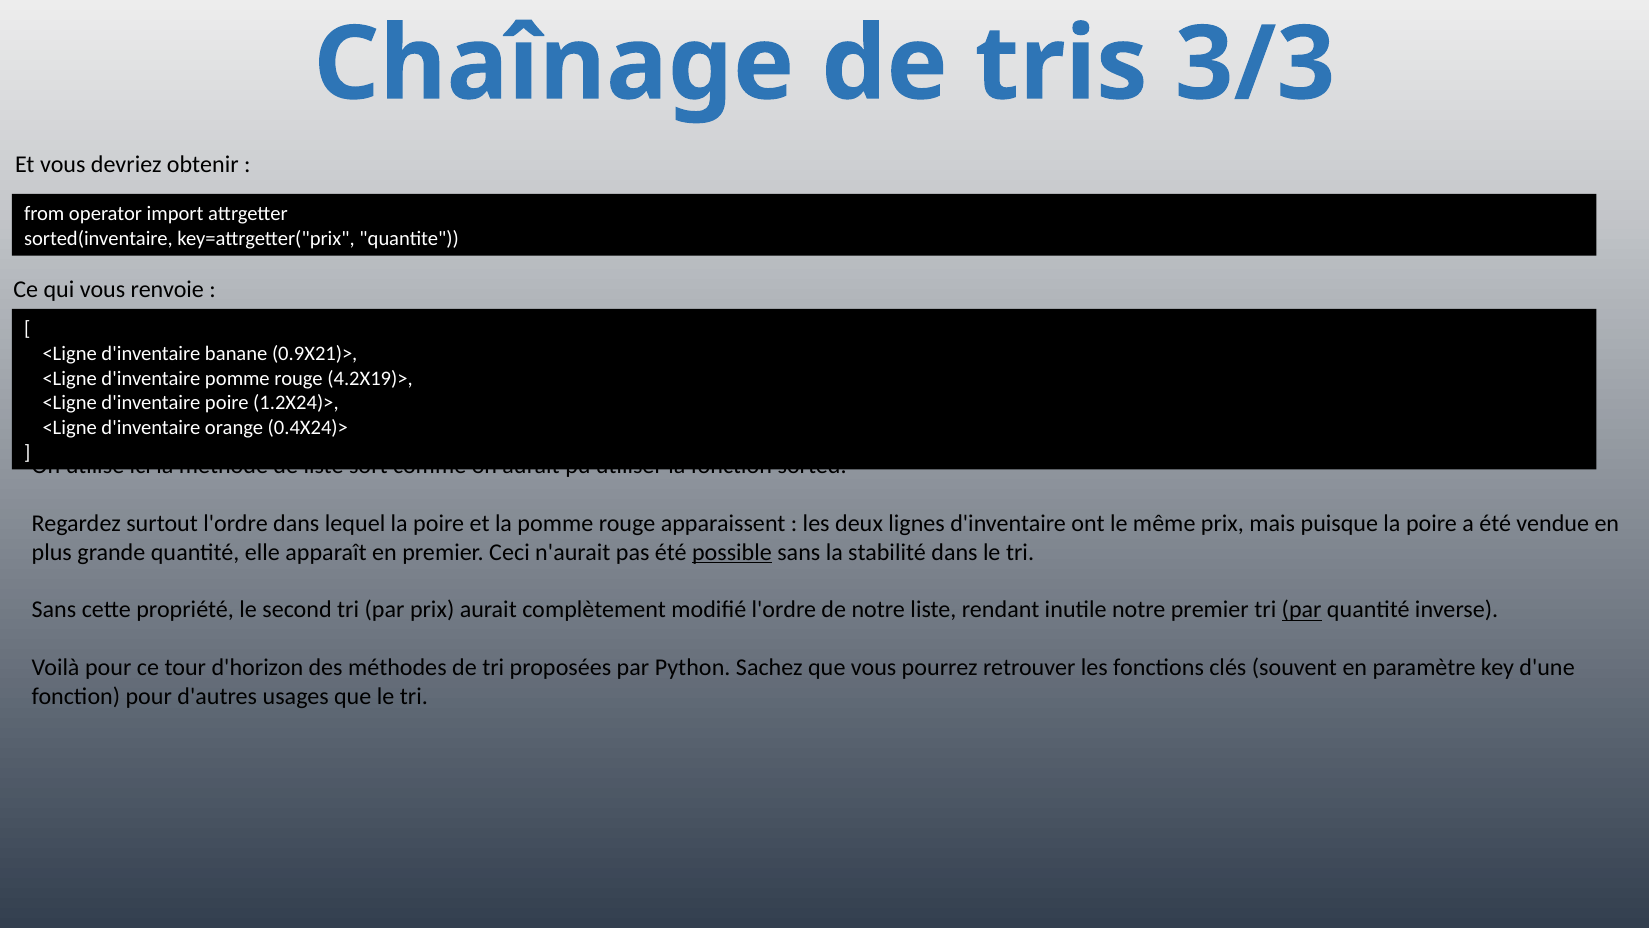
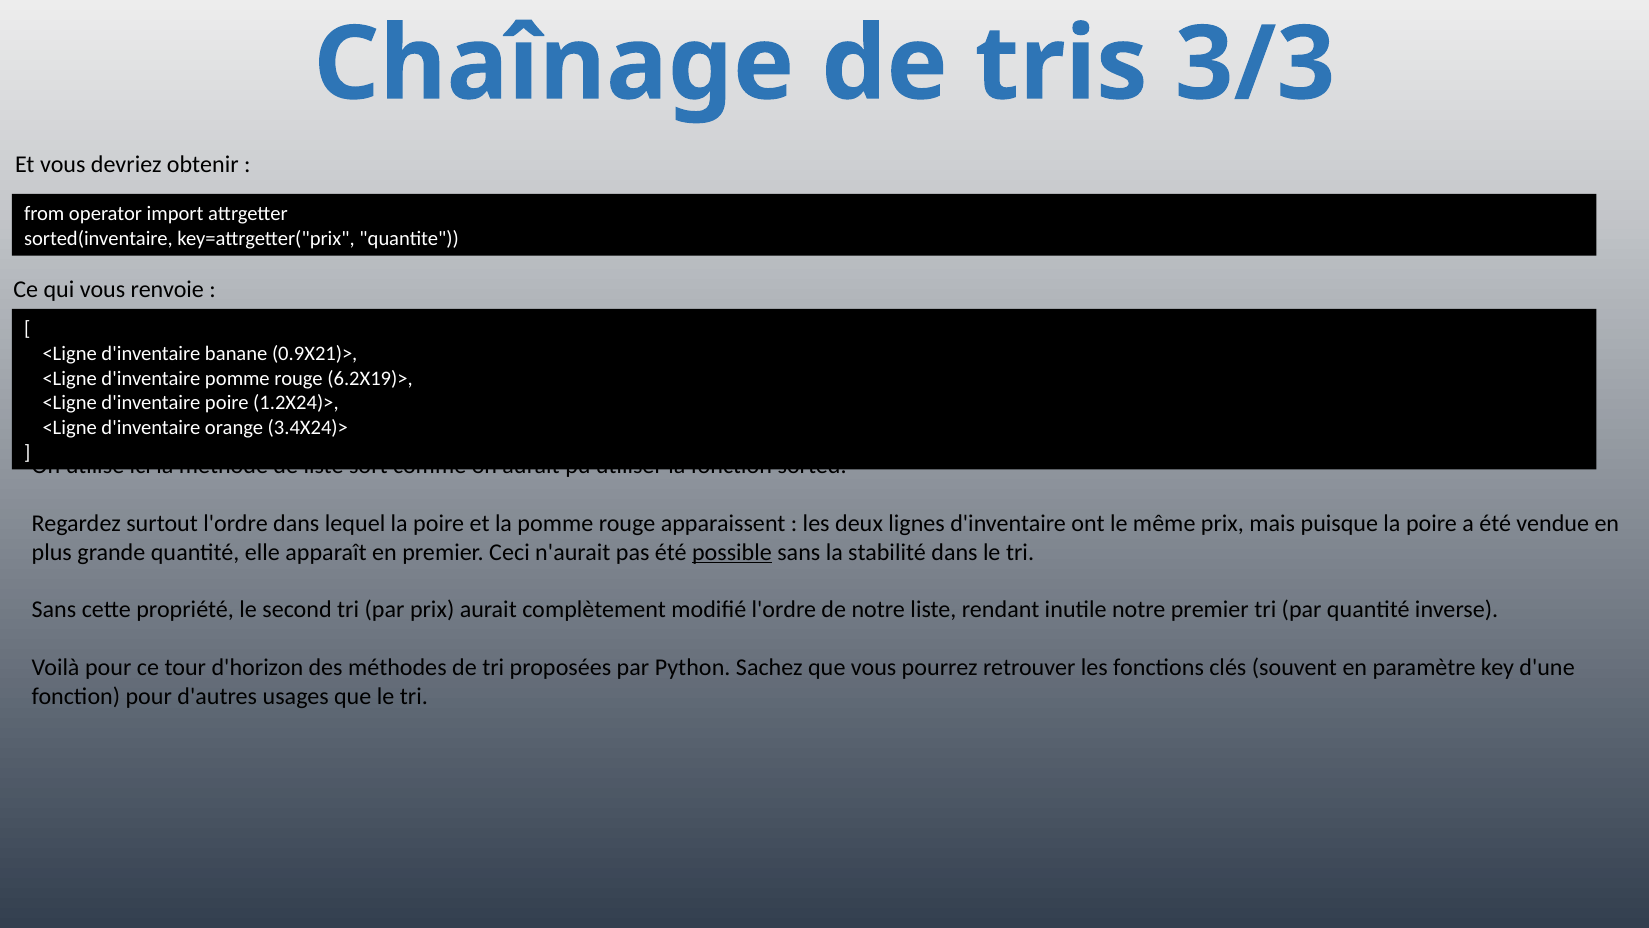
4.2X19)>: 4.2X19)> -> 6.2X19)>
0.4X24)>: 0.4X24)> -> 3.4X24)>
par at (1302, 610) underline: present -> none
